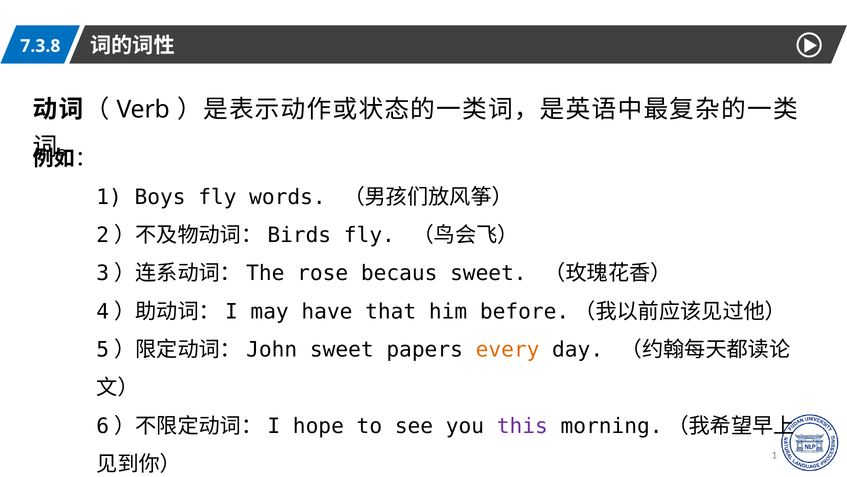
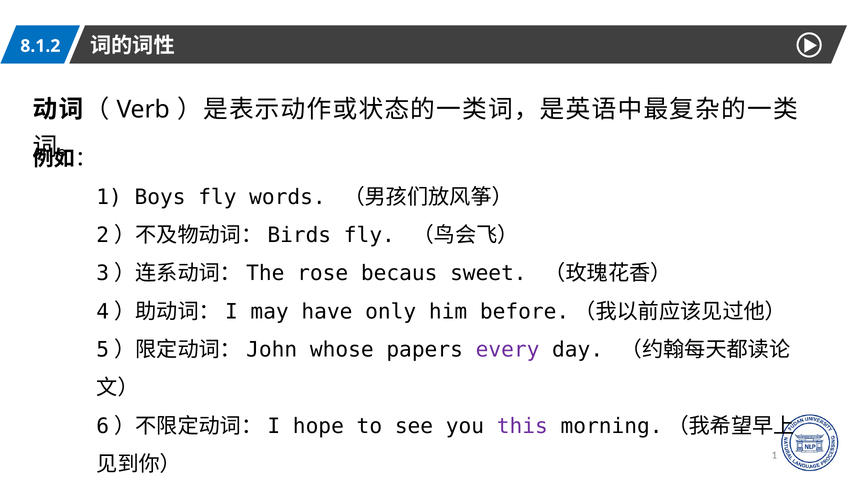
7.3.8: 7.3.8 -> 8.1.2
that: that -> only
sweet at (342, 349): sweet -> whose
every colour: orange -> purple
